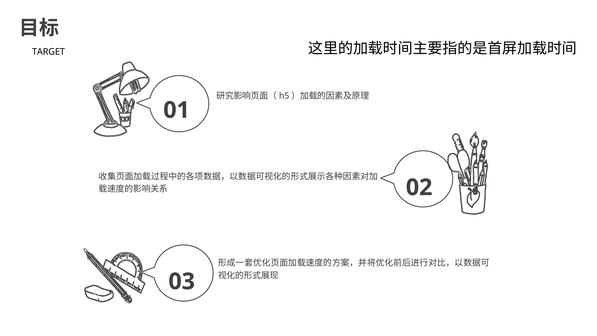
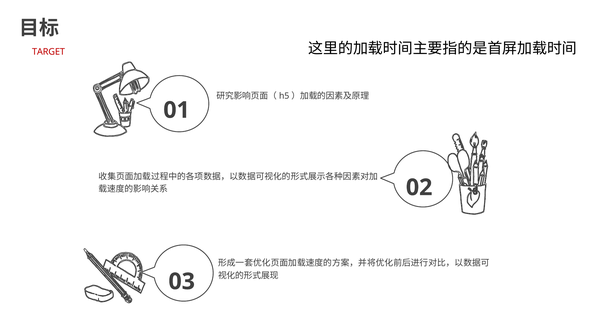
TARGET colour: black -> red
